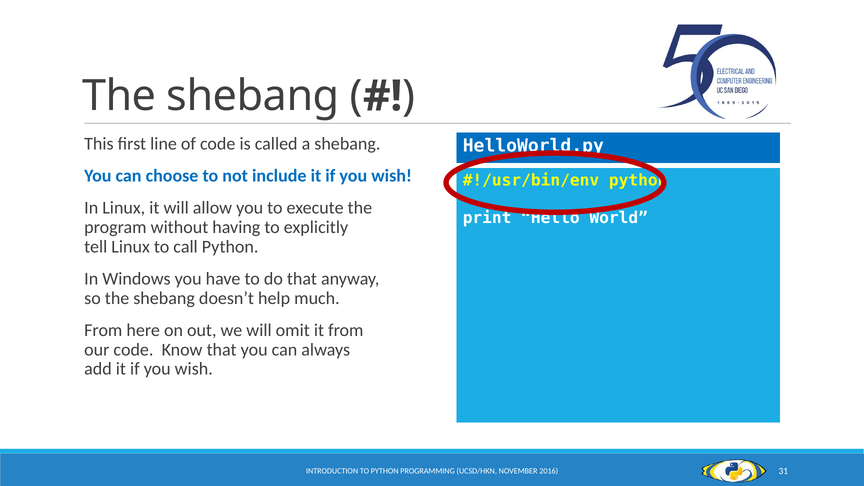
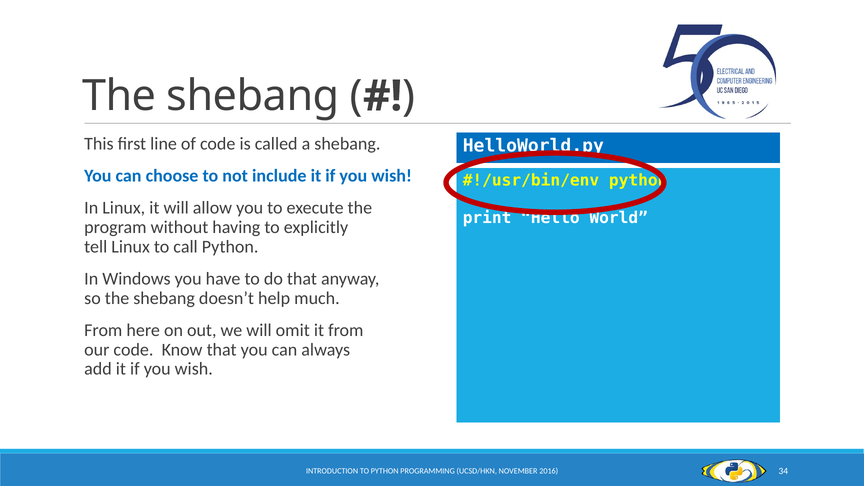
31: 31 -> 34
